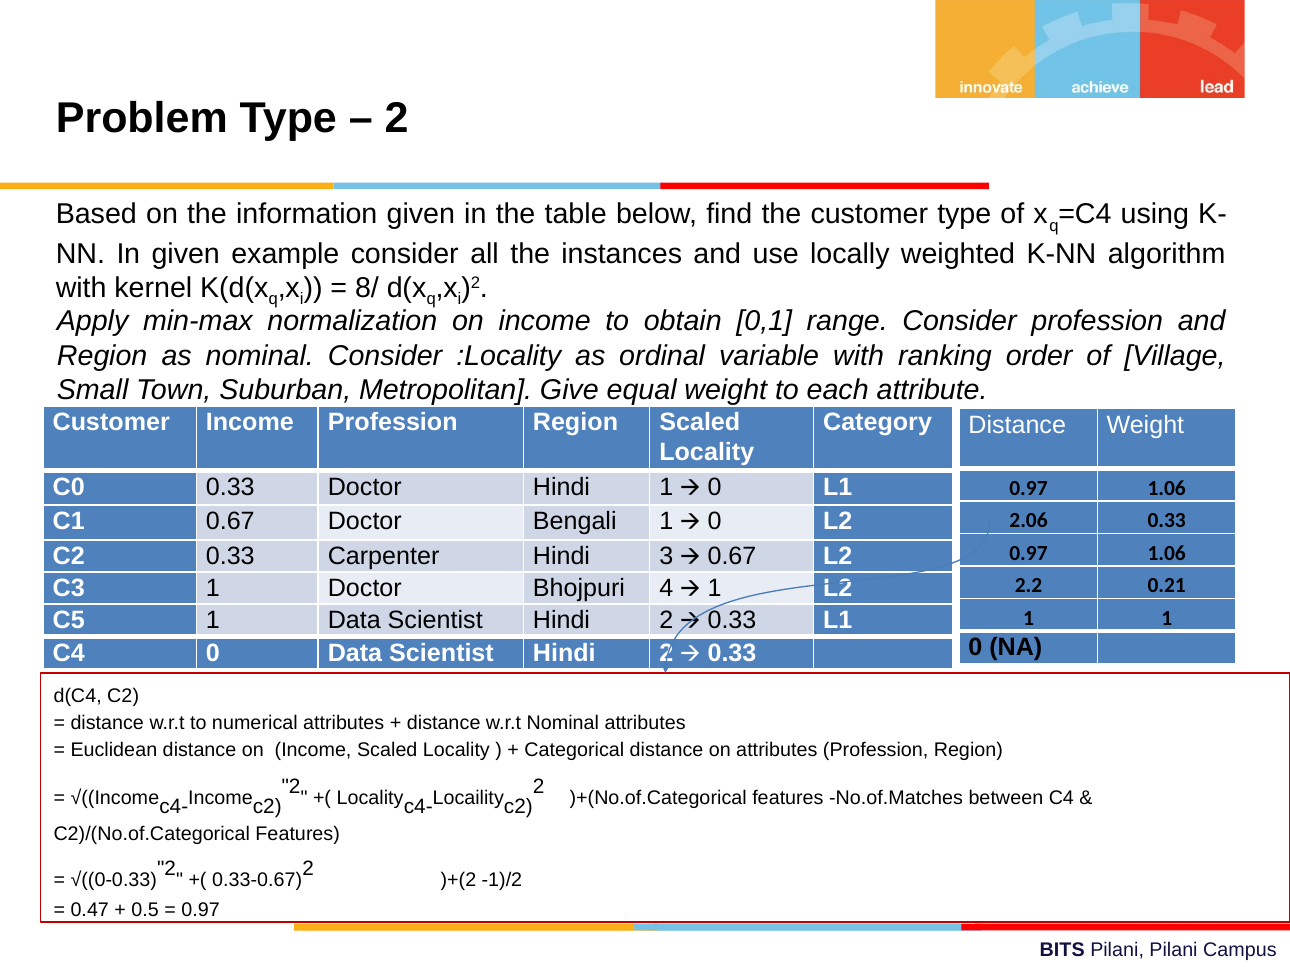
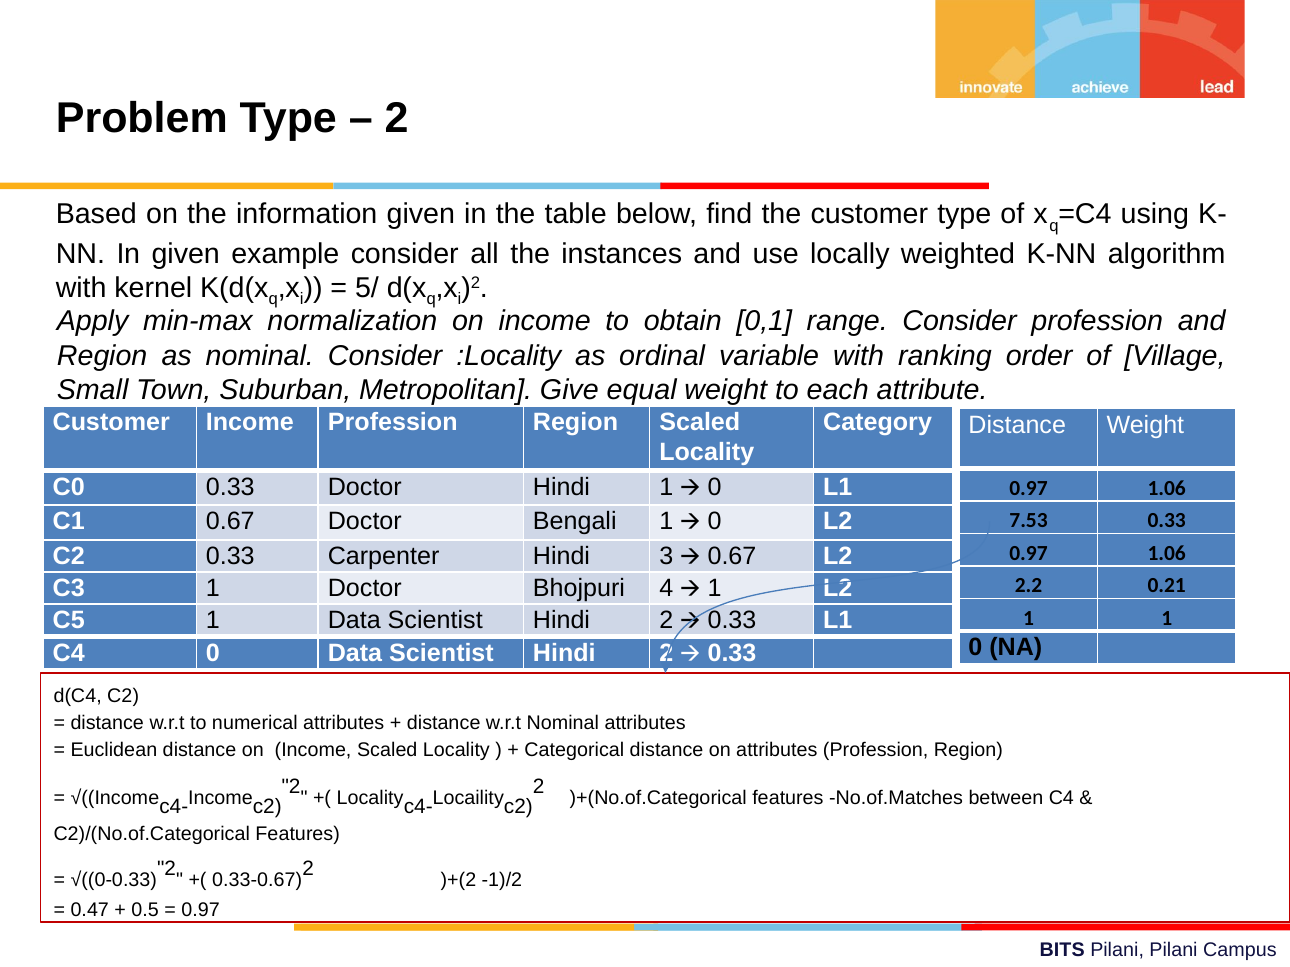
8/: 8/ -> 5/
2.06: 2.06 -> 7.53
